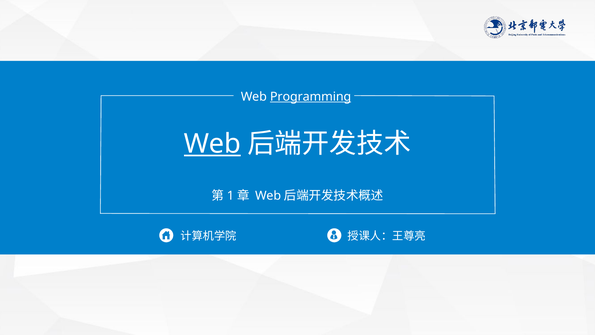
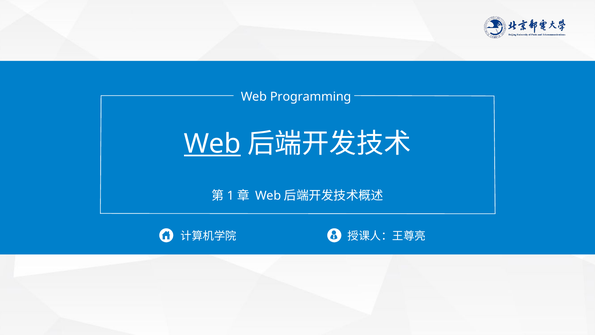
Programming underline: present -> none
